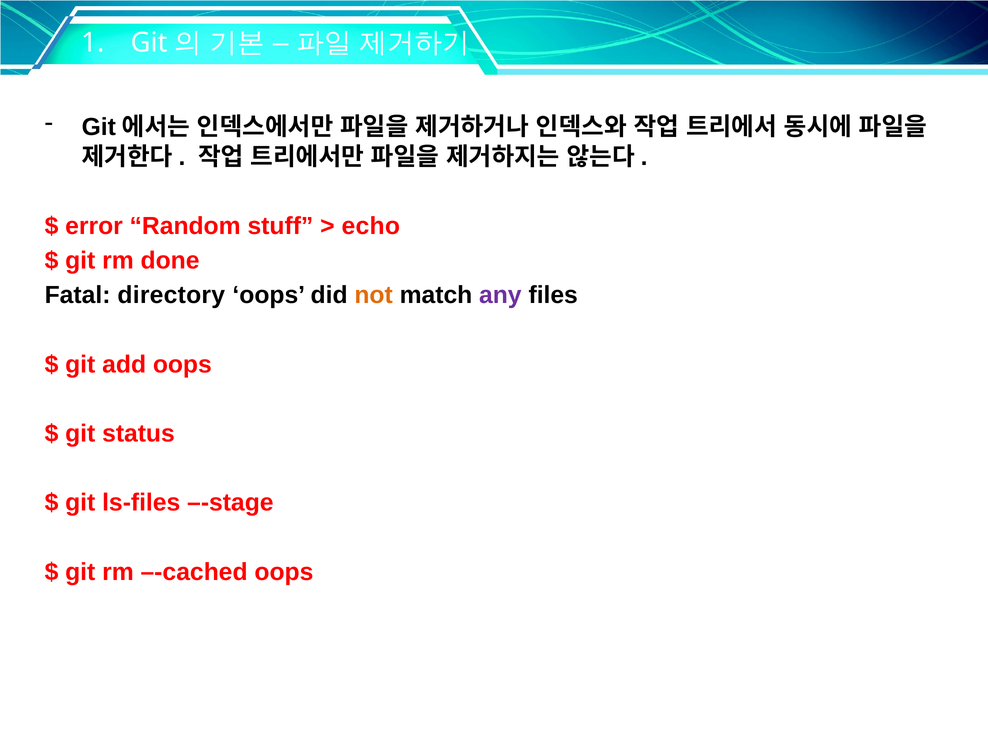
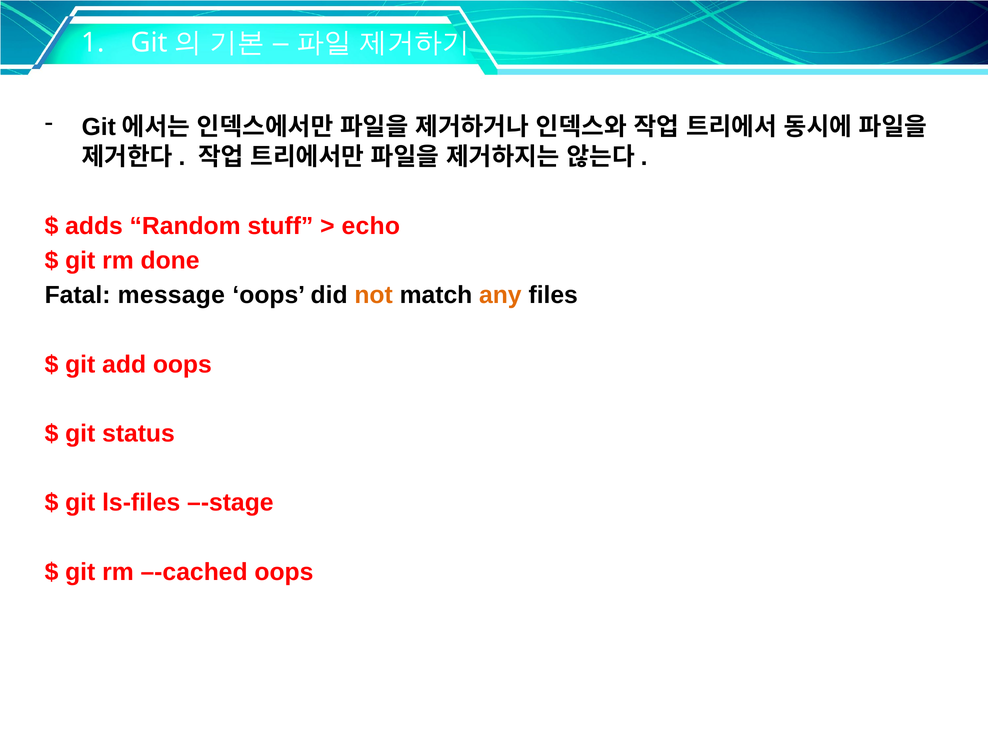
error: error -> adds
directory: directory -> message
any colour: purple -> orange
